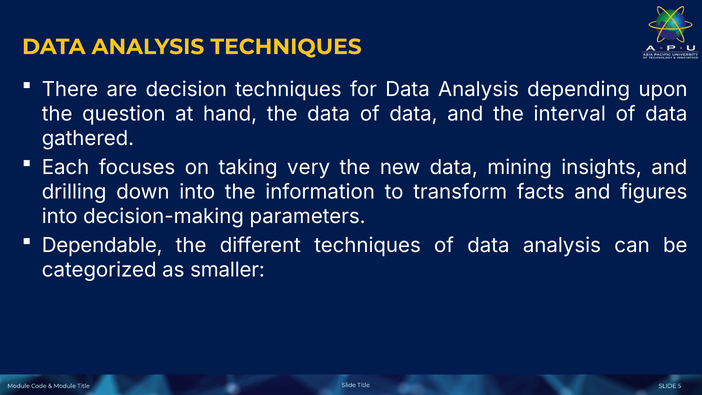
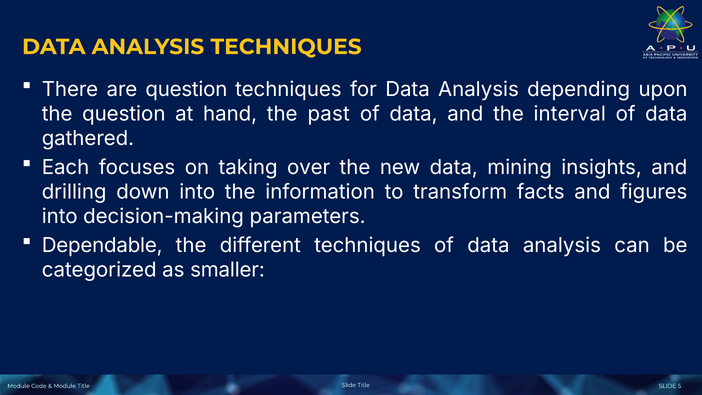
are decision: decision -> question
the data: data -> past
very: very -> over
